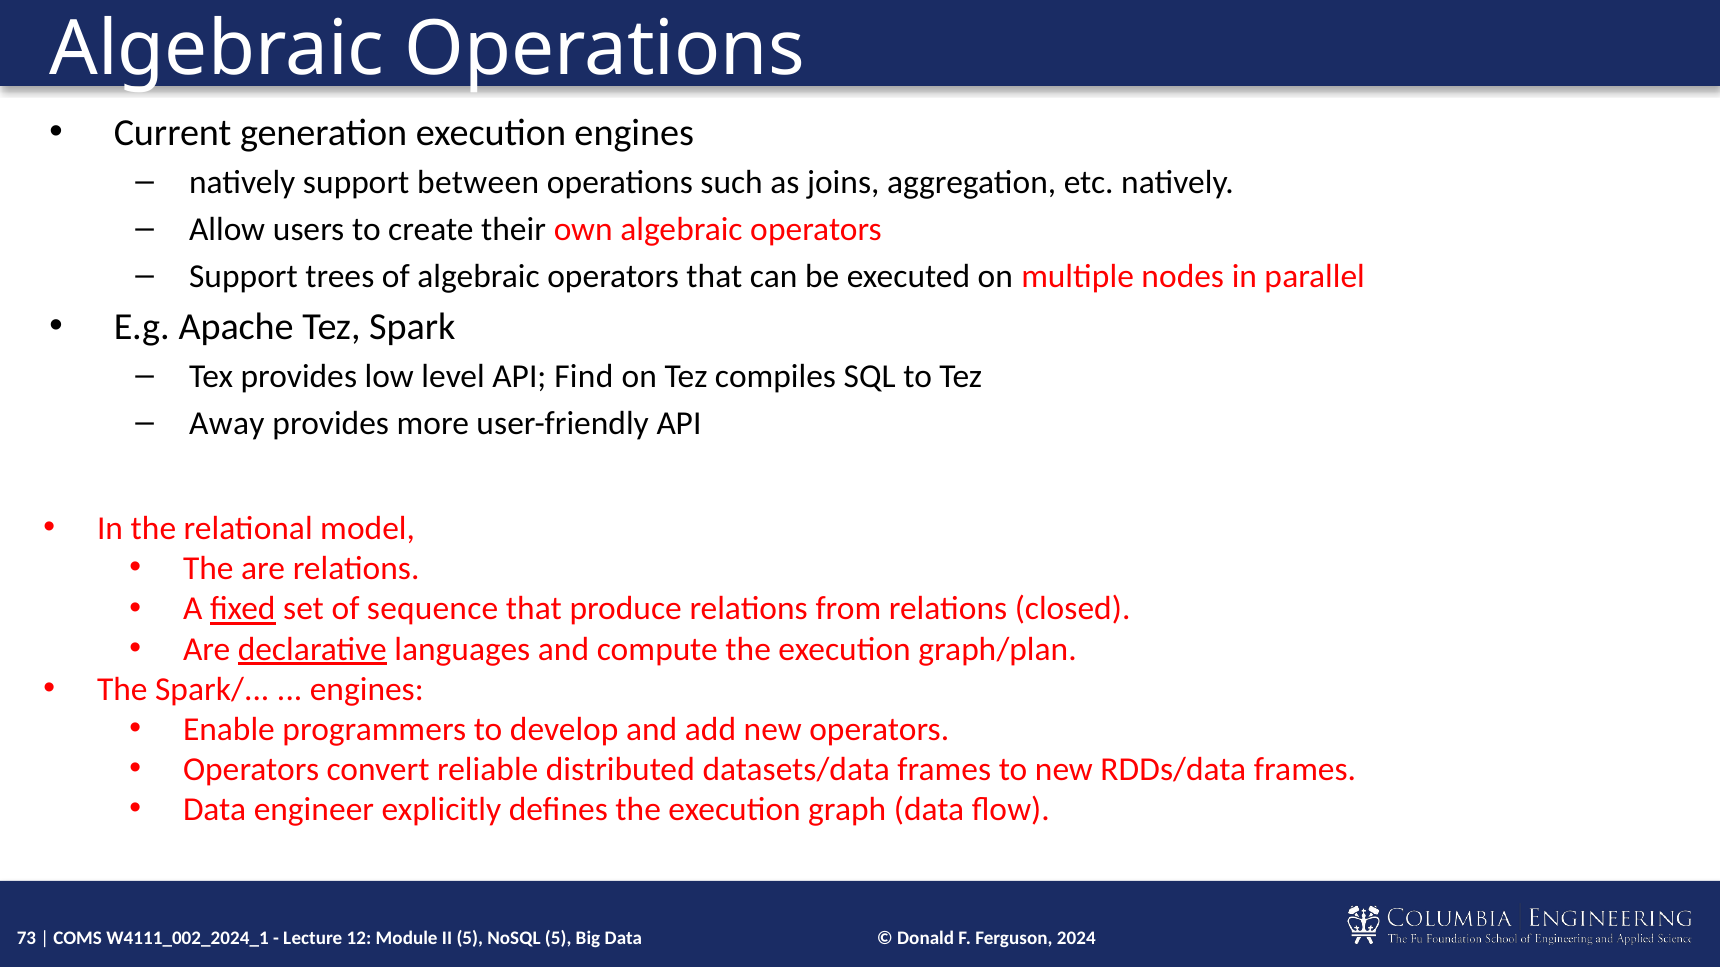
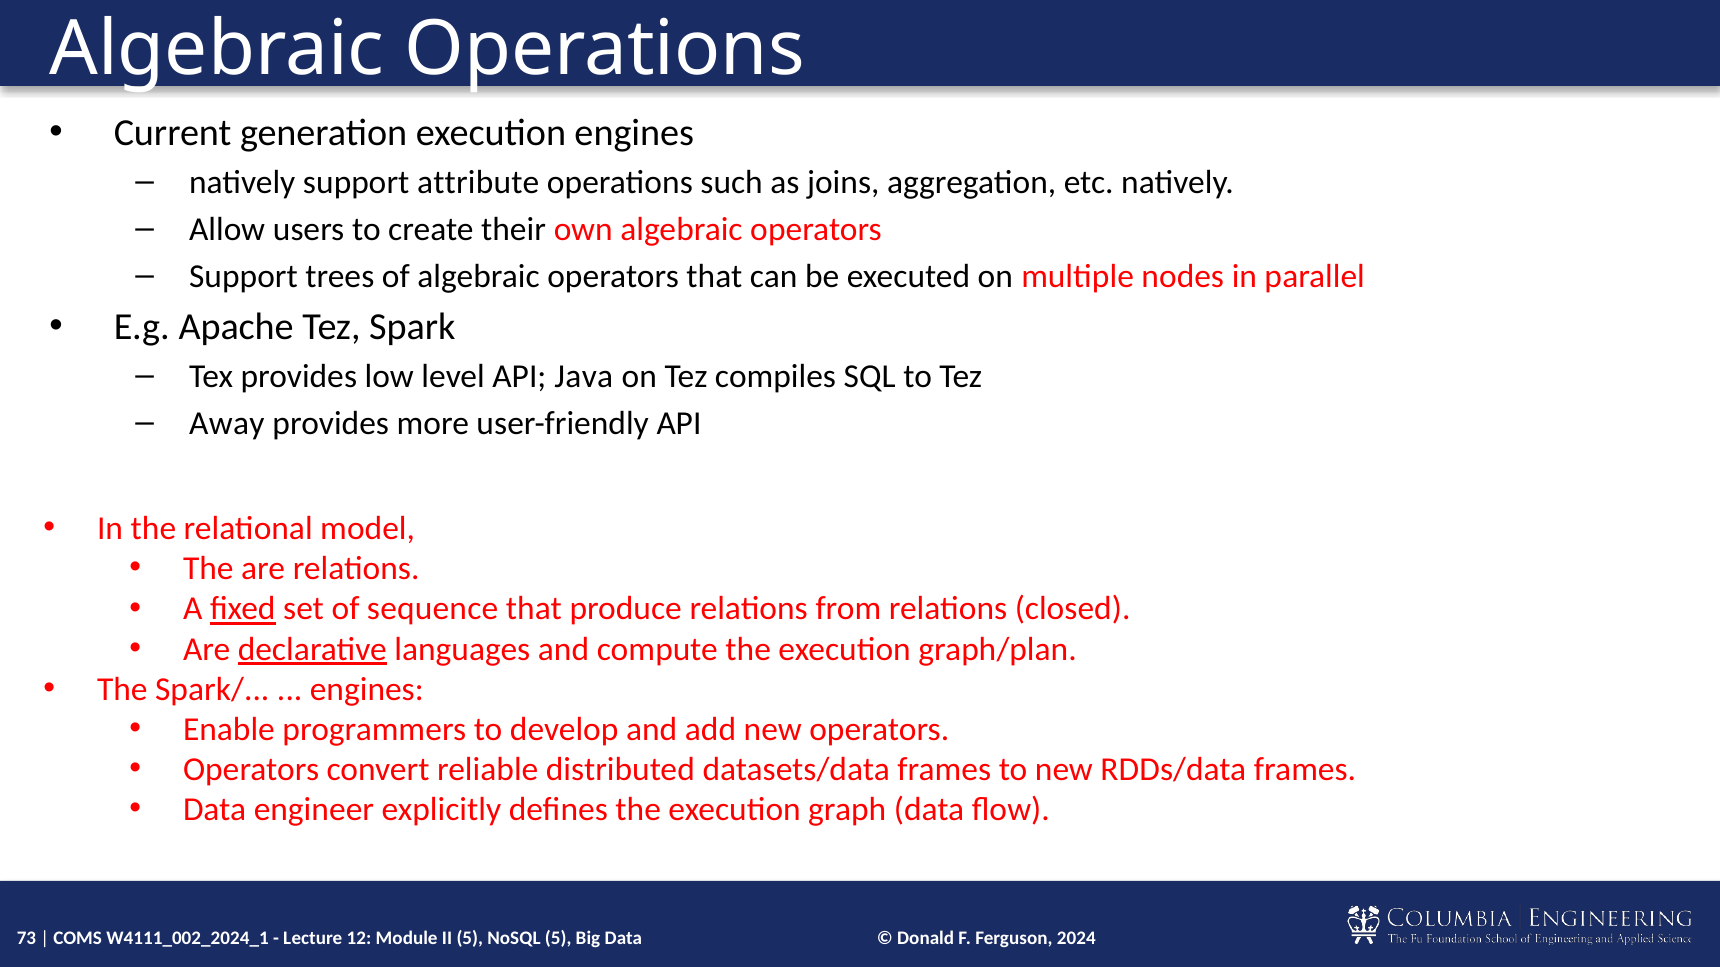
between: between -> attribute
Find: Find -> Java
